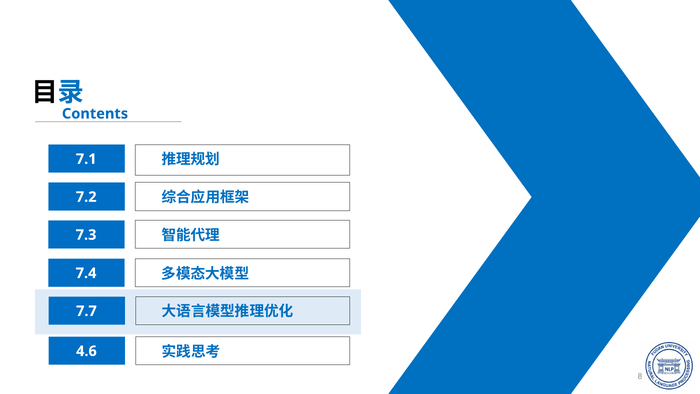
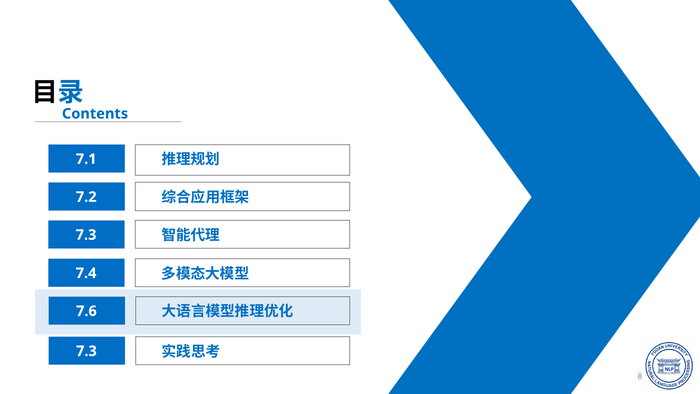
7.7: 7.7 -> 7.6
4.6 at (86, 351): 4.6 -> 7.3
